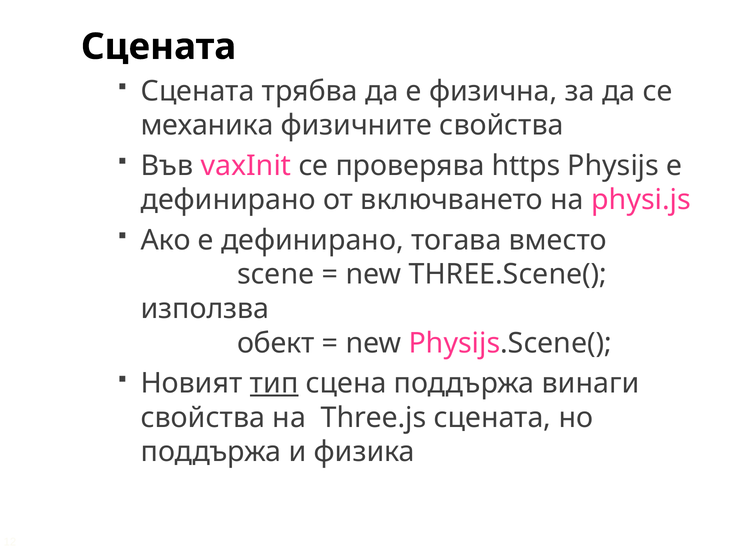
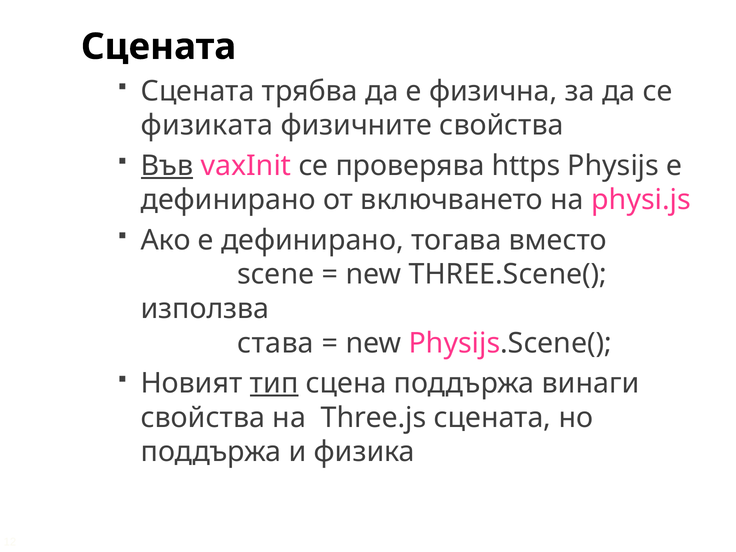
механика: механика -> физиката
Във underline: none -> present
обект: обект -> става
